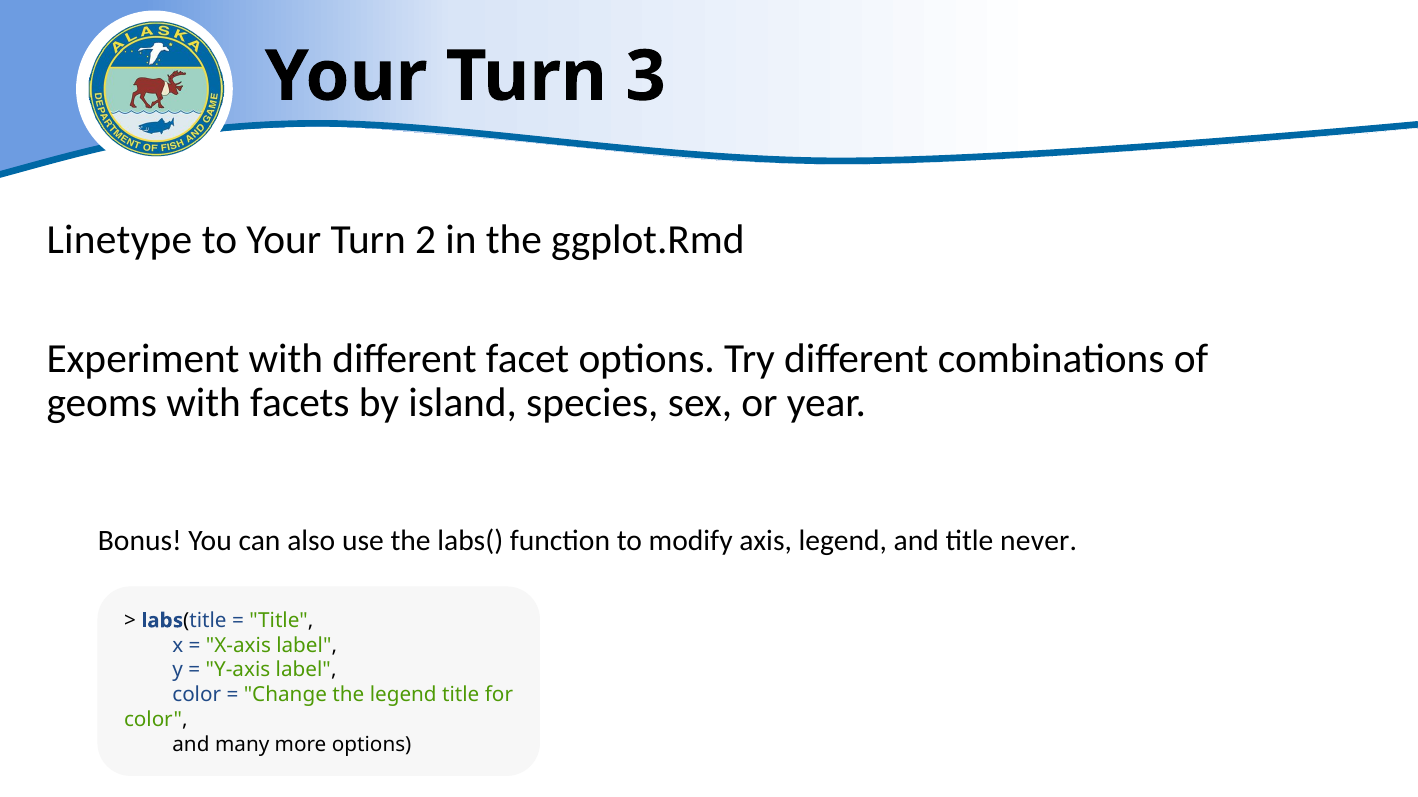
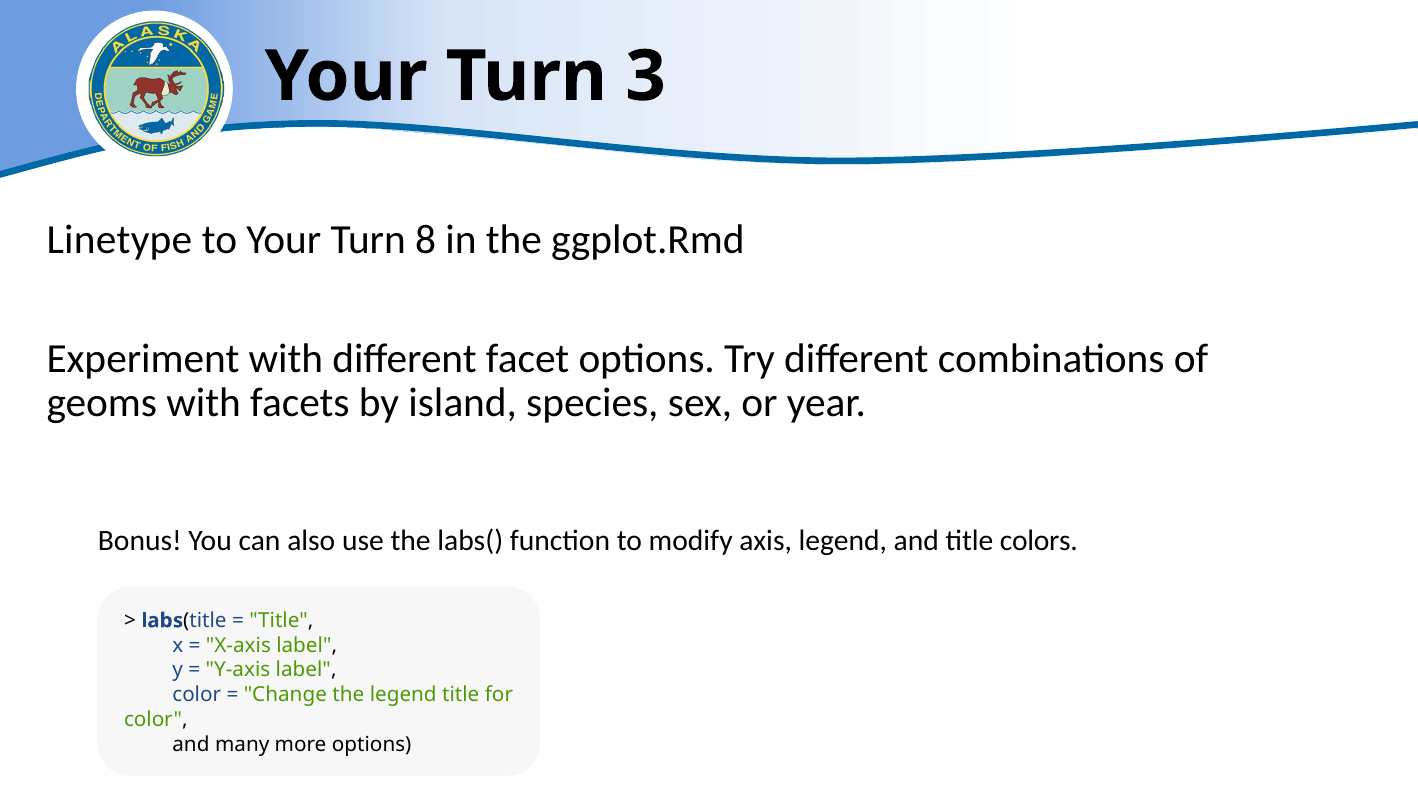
2: 2 -> 8
never: never -> colors
